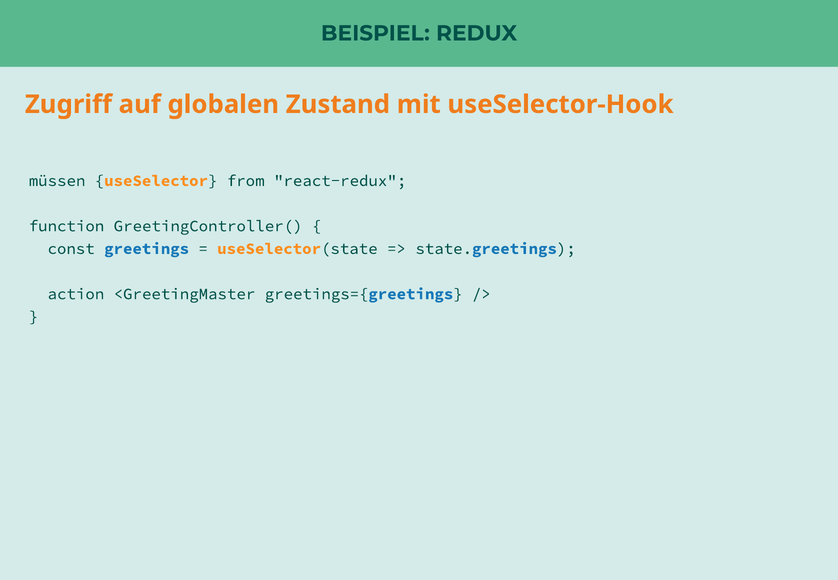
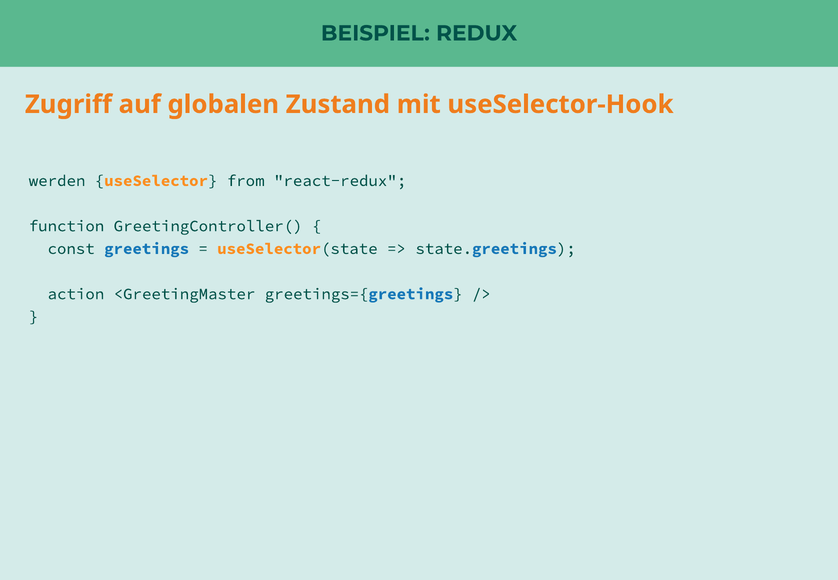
müssen: müssen -> werden
